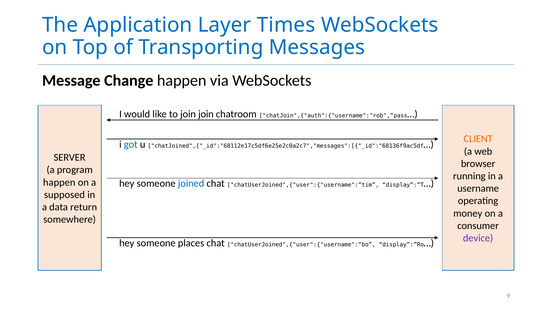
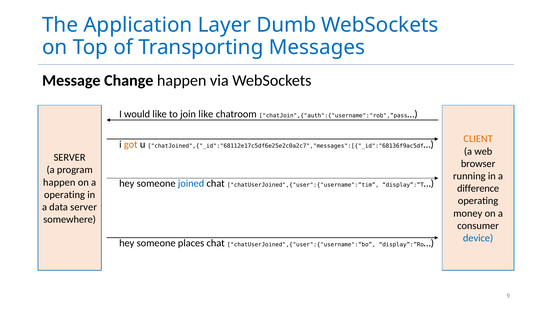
Times: Times -> Dumb
join join: join -> like
got colour: blue -> orange
username: username -> difference
supposed at (64, 195): supposed -> operating
data return: return -> server
device colour: purple -> blue
